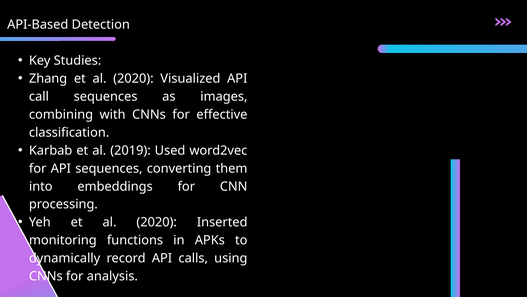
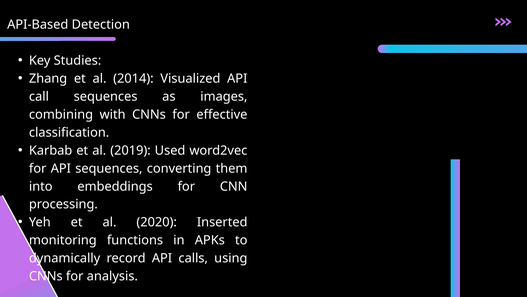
Zhang et al 2020: 2020 -> 2014
